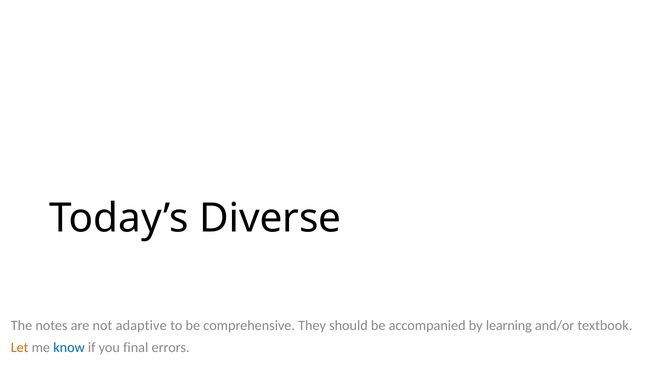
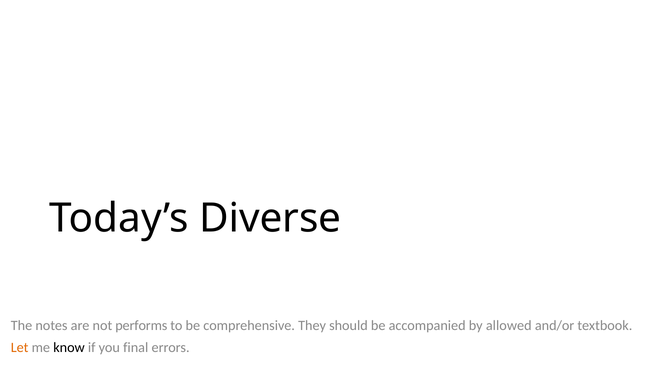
adaptive: adaptive -> performs
learning: learning -> allowed
know colour: blue -> black
